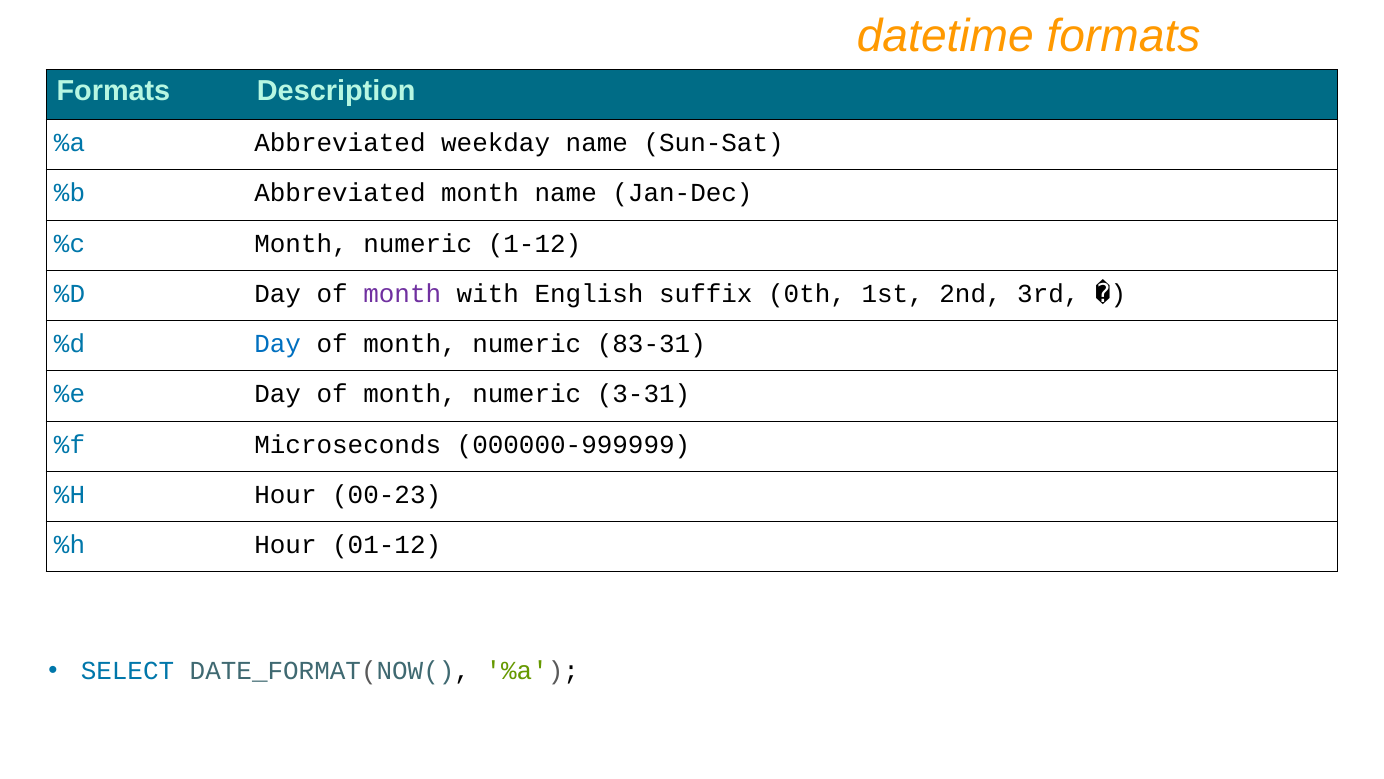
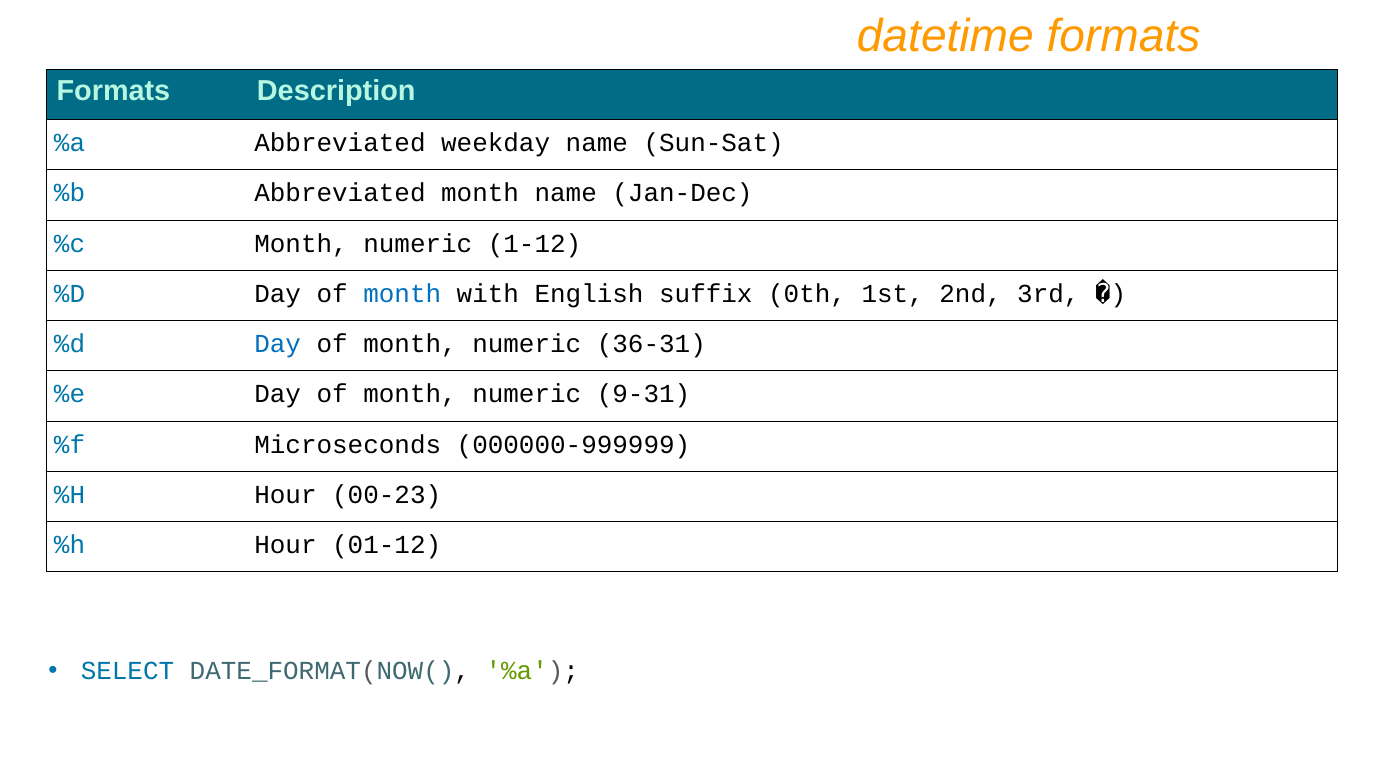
month at (402, 294) colour: purple -> blue
83-31: 83-31 -> 36-31
3-31: 3-31 -> 9-31
